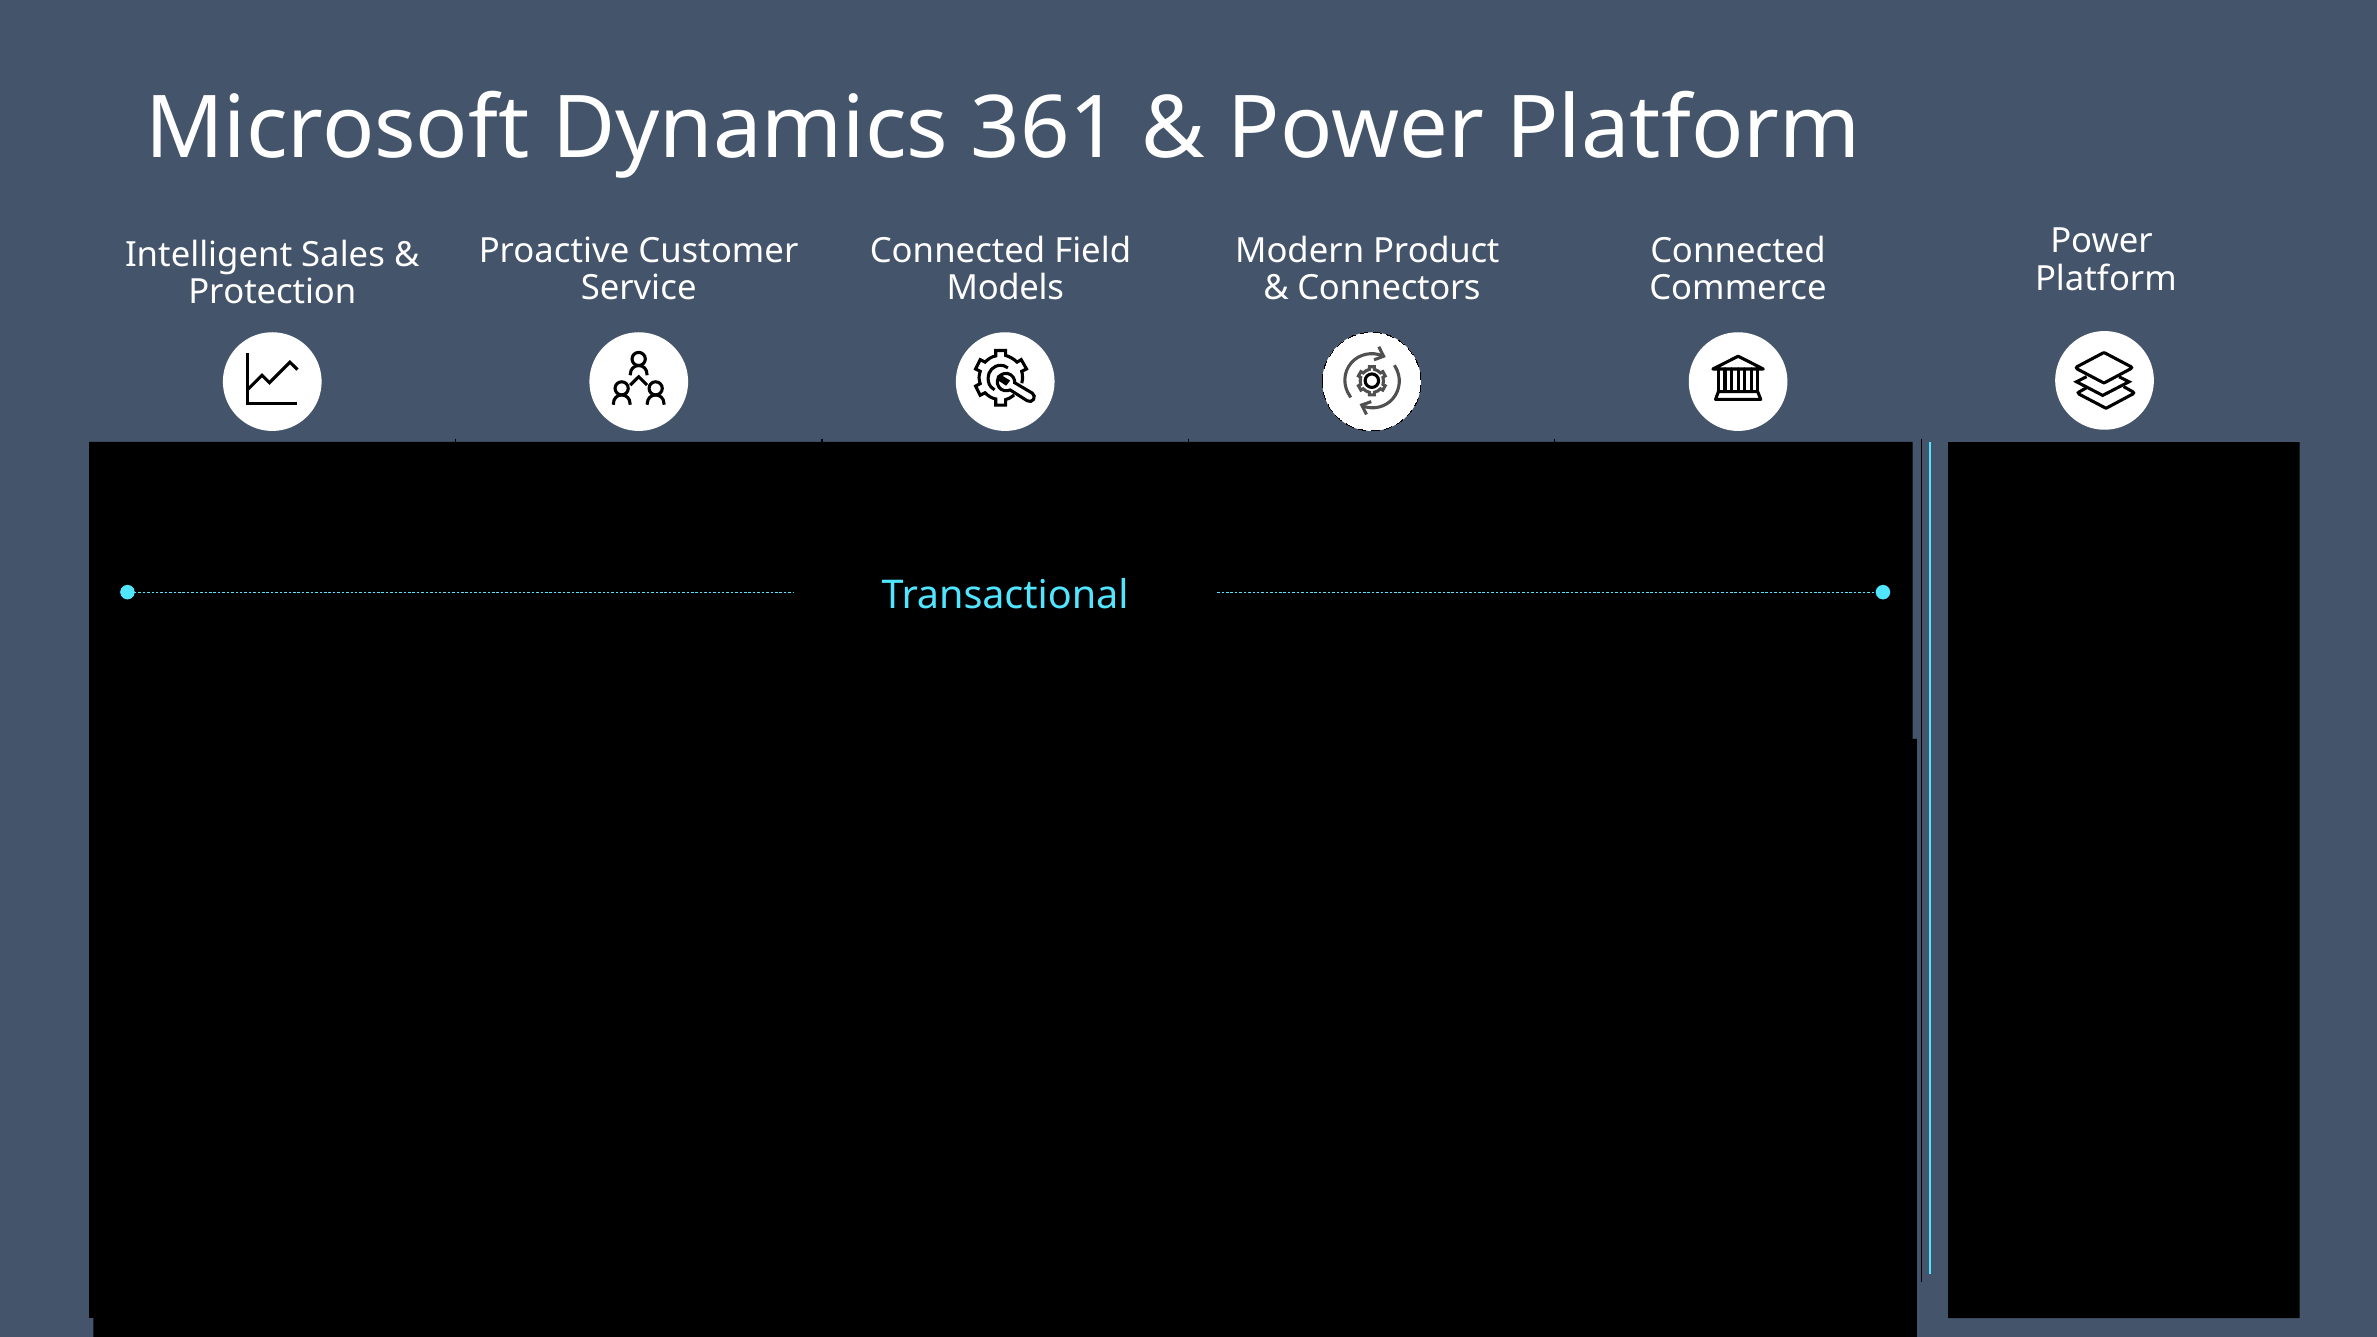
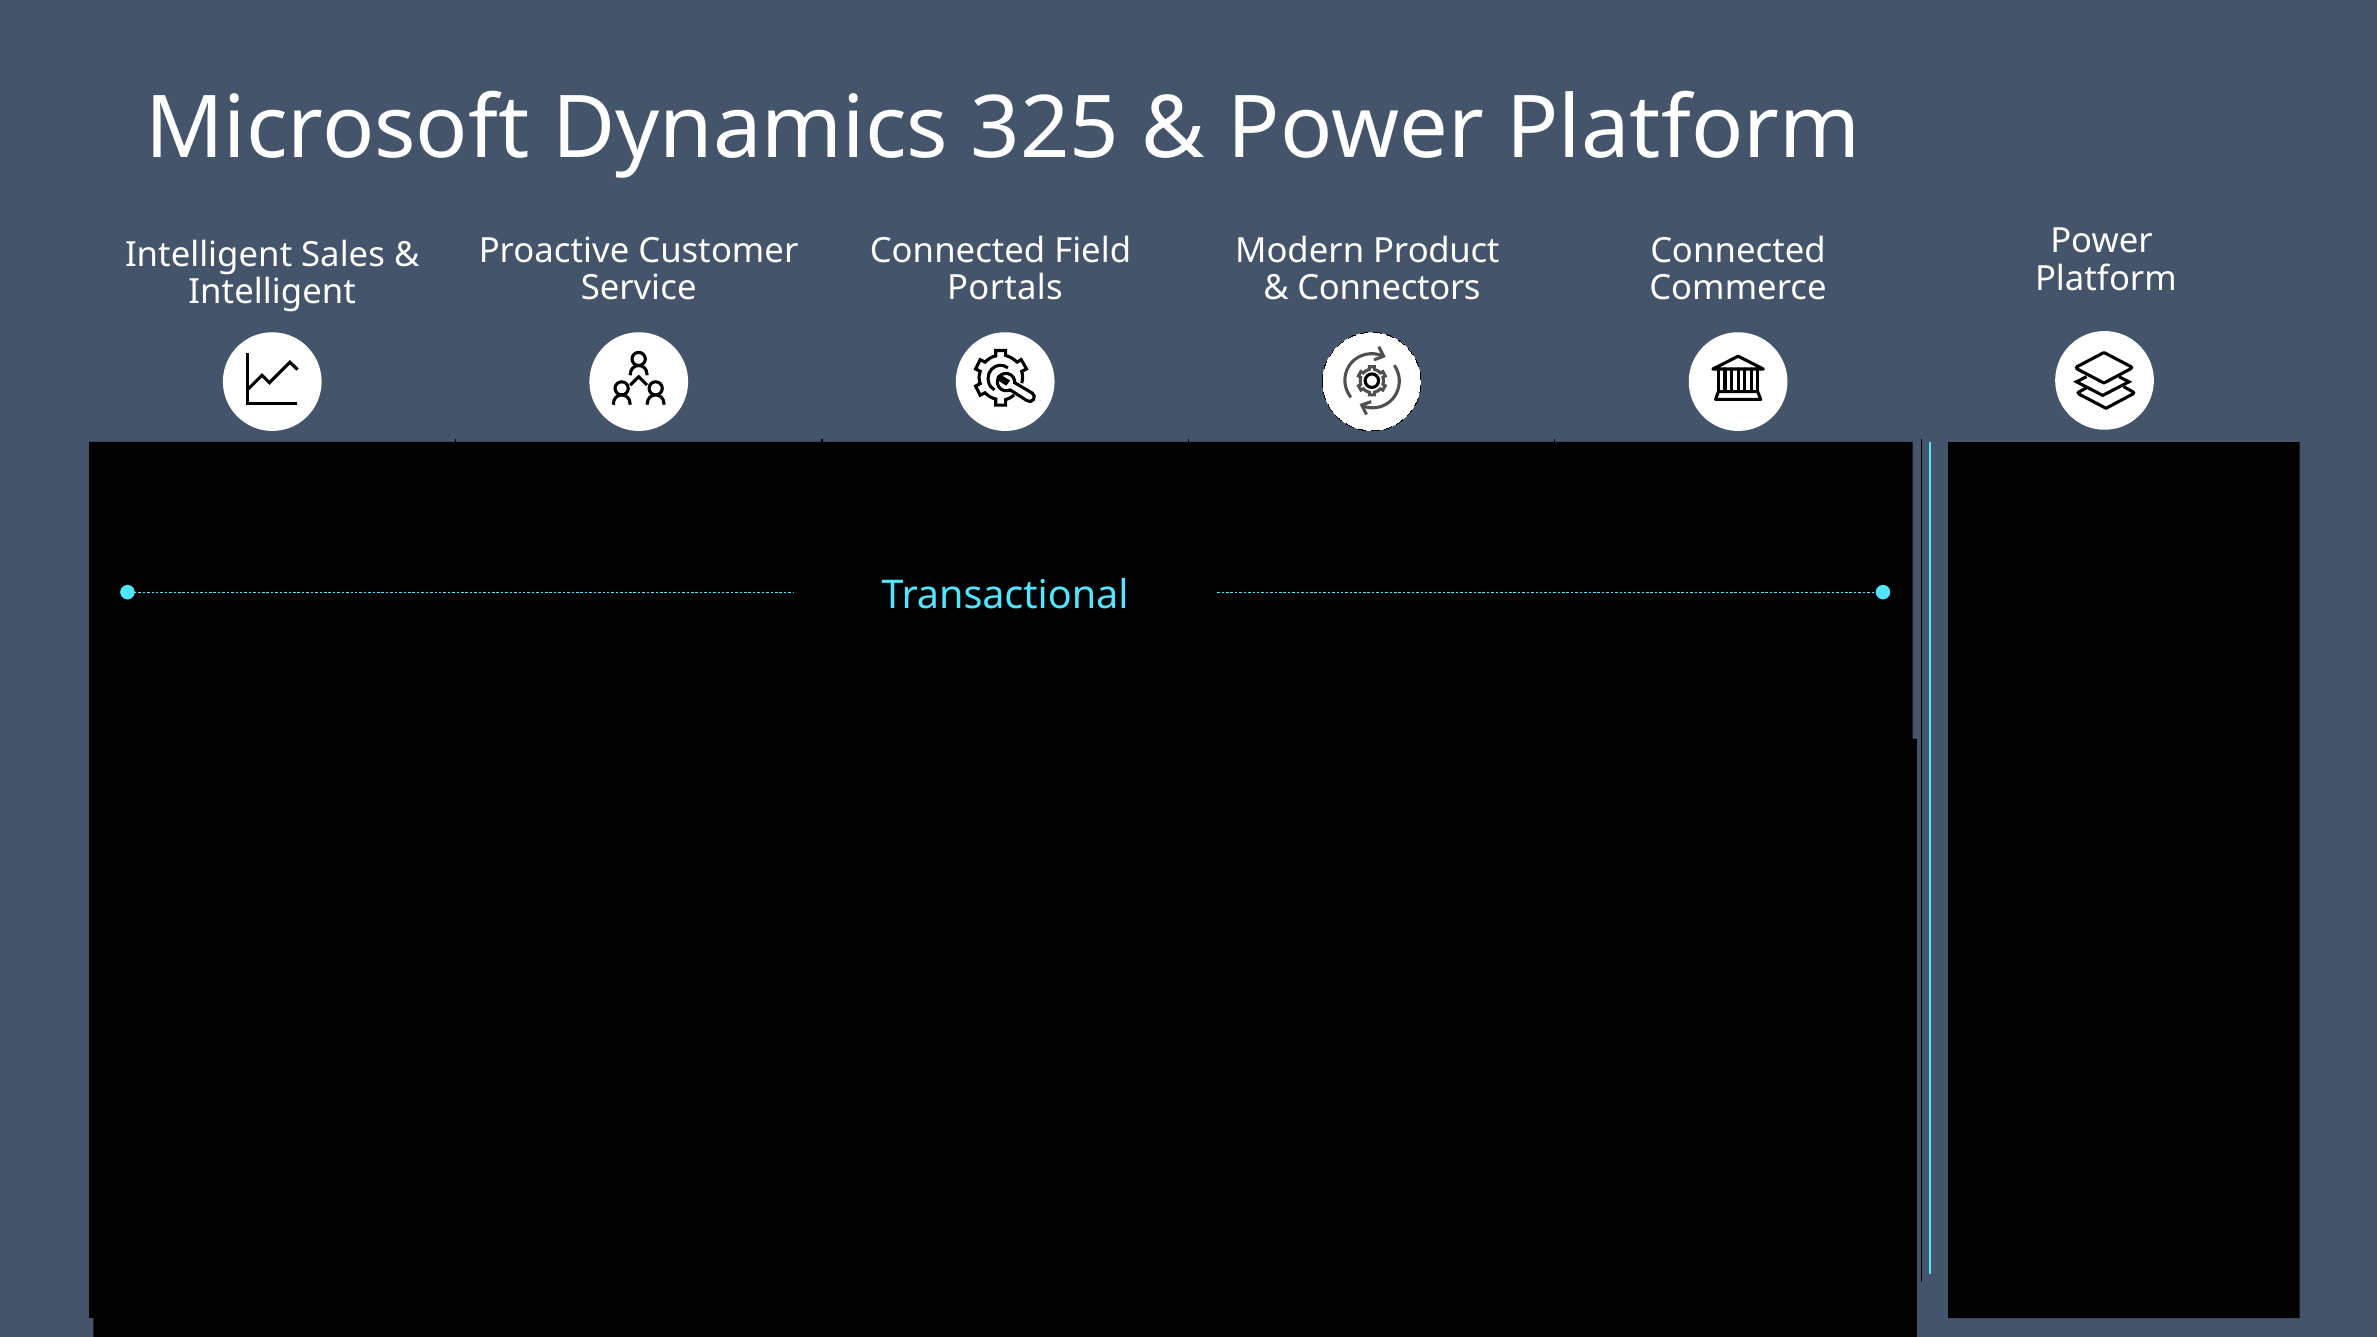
361: 361 -> 325
Models at (1005, 288): Models -> Portals
Protection at (272, 293): Protection -> Intelligent
